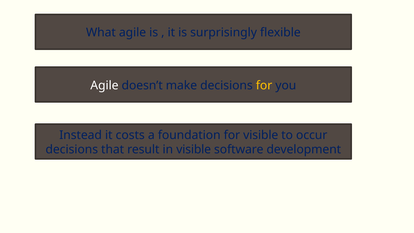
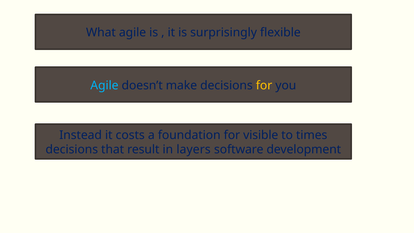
Agile at (104, 85) colour: white -> light blue
occur: occur -> times
in visible: visible -> layers
